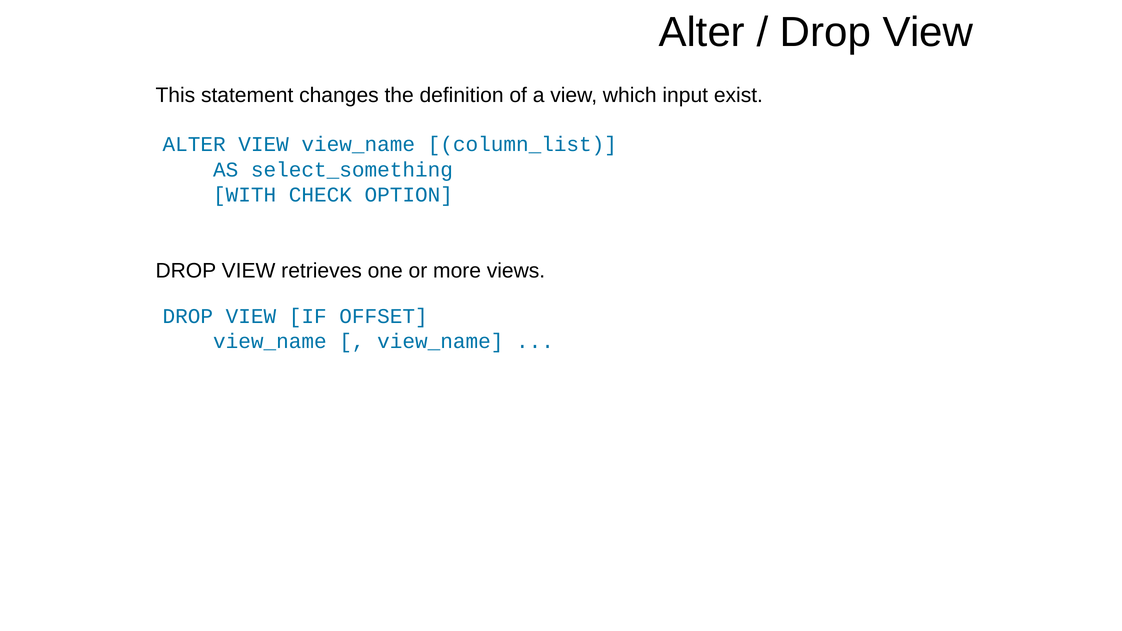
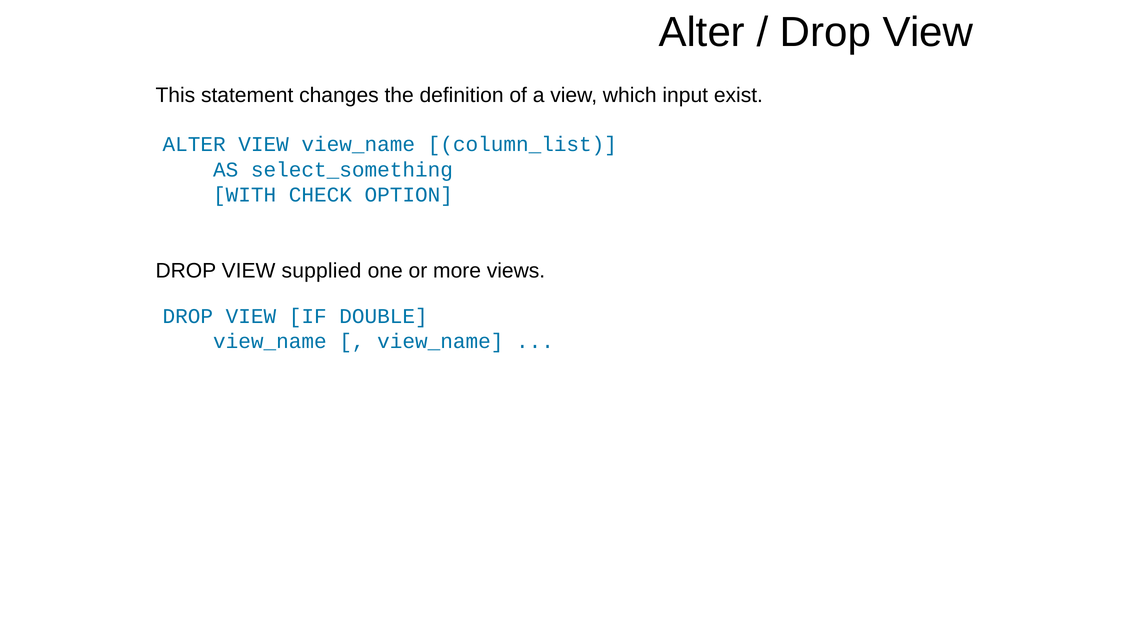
retrieves: retrieves -> supplied
OFFSET: OFFSET -> DOUBLE
